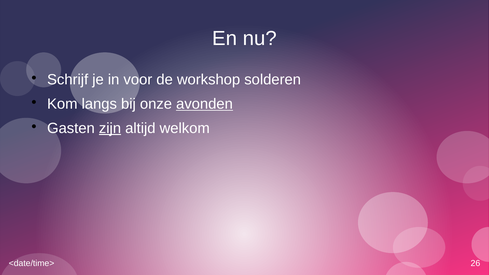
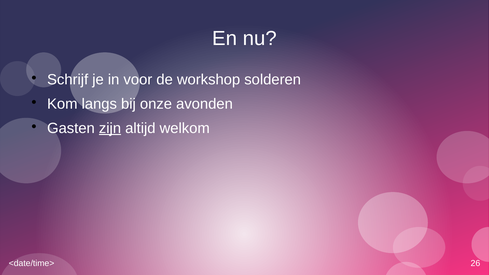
avonden underline: present -> none
